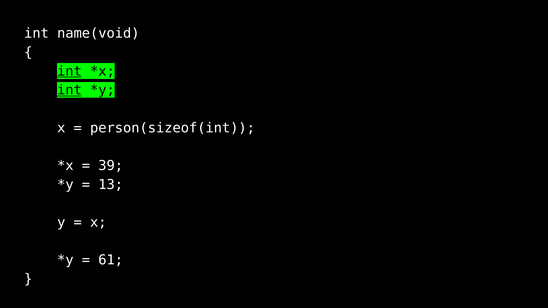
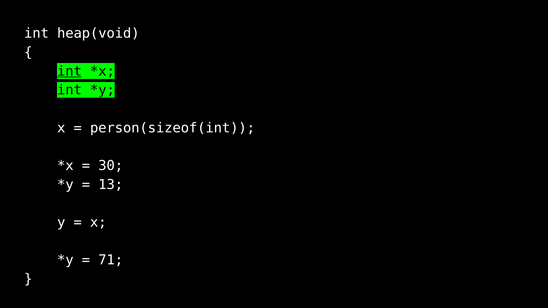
name(void: name(void -> heap(void
int at (69, 90) underline: present -> none
39: 39 -> 30
61: 61 -> 71
